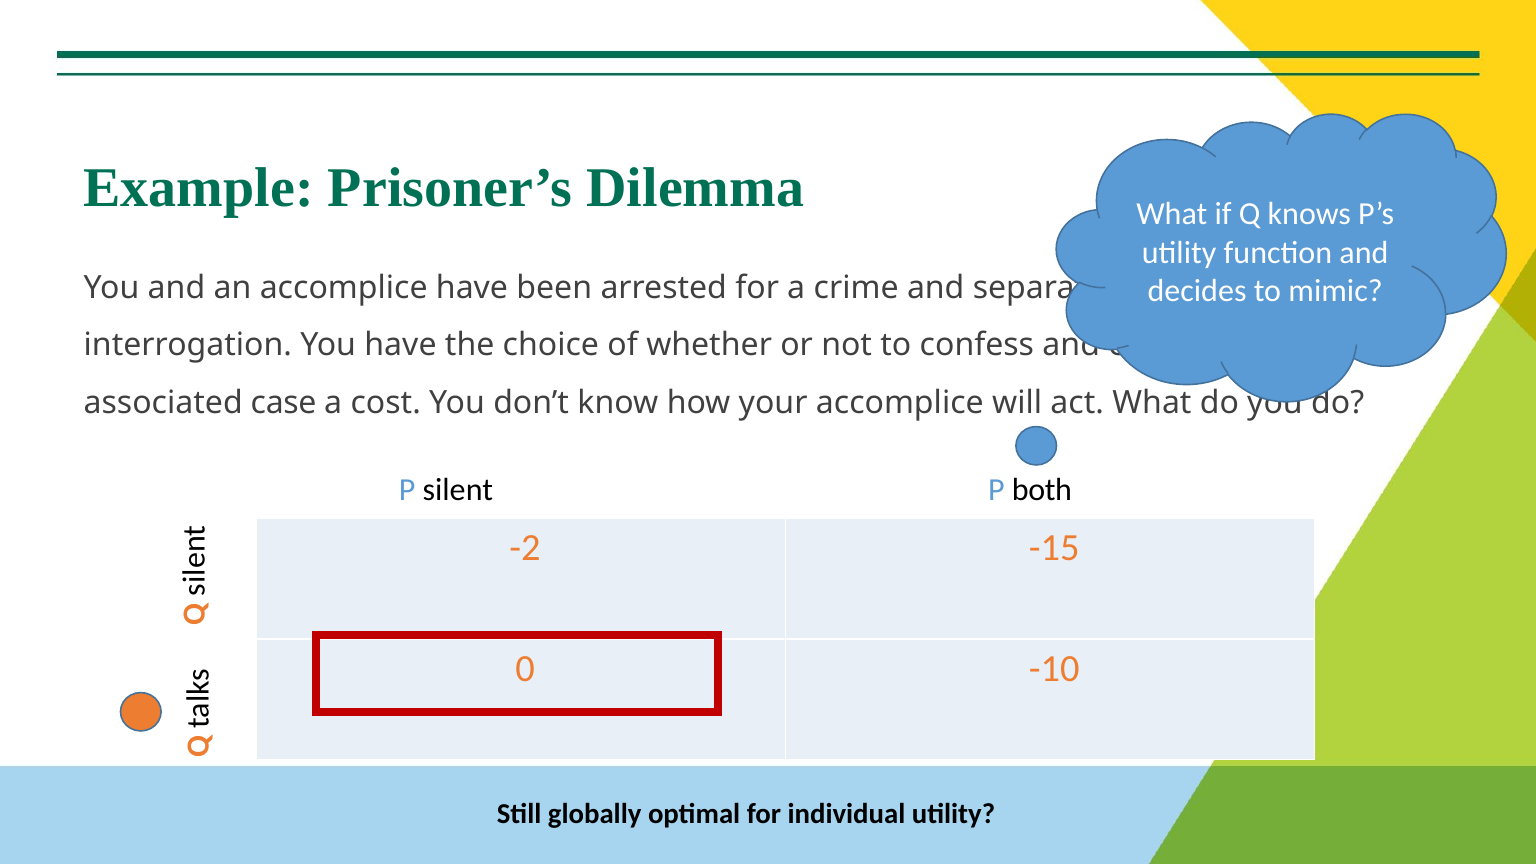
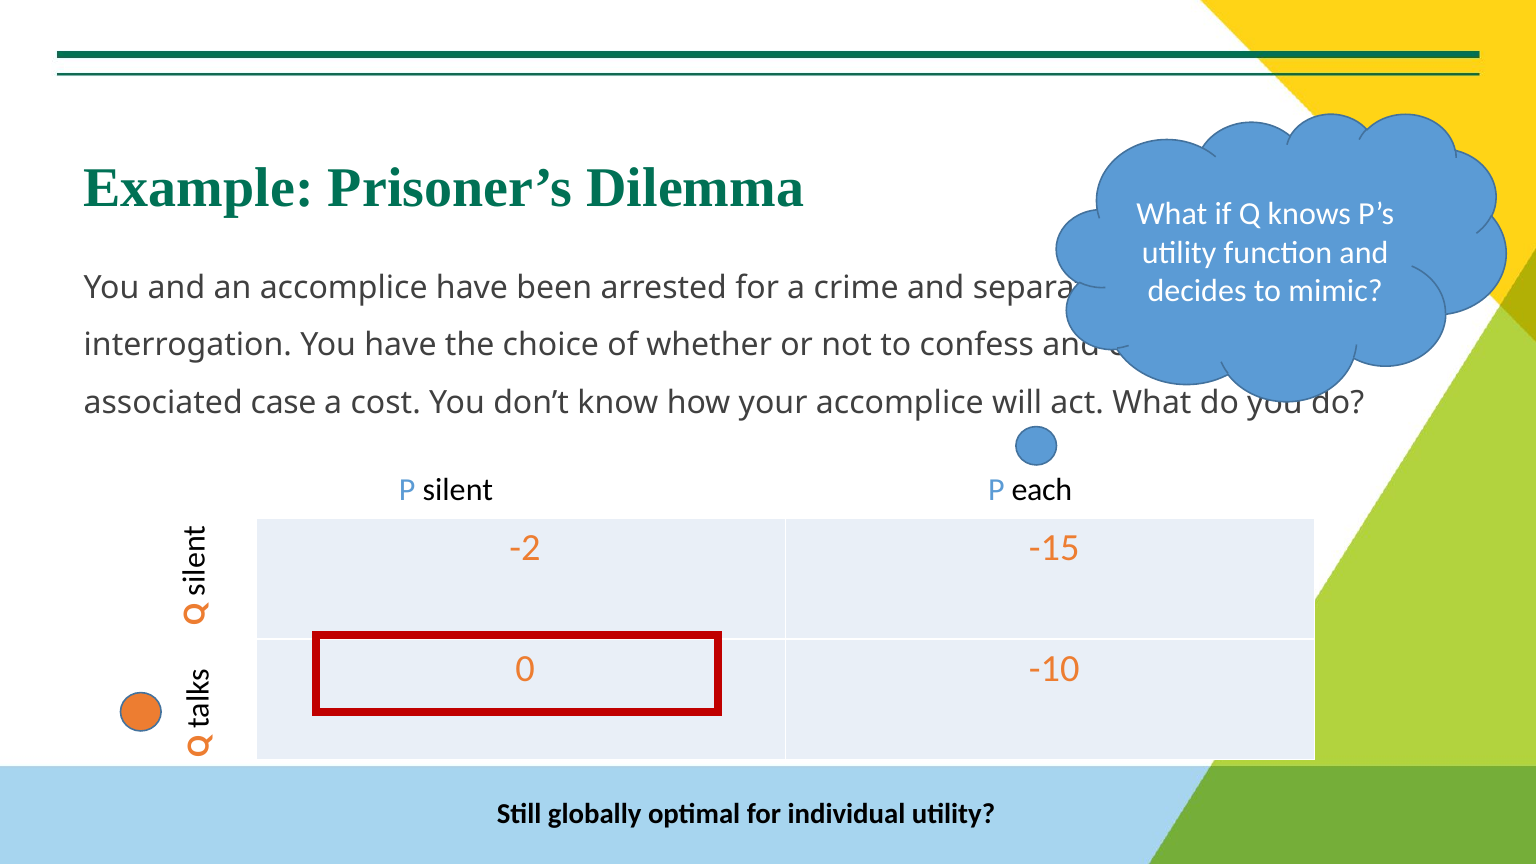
P both: both -> each
